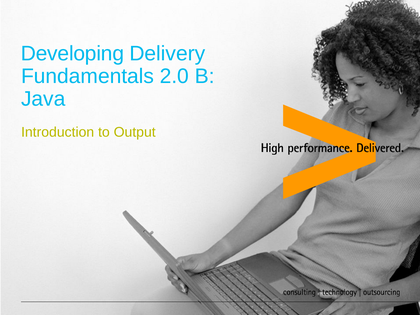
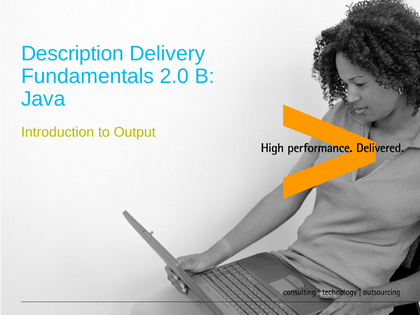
Developing: Developing -> Description
